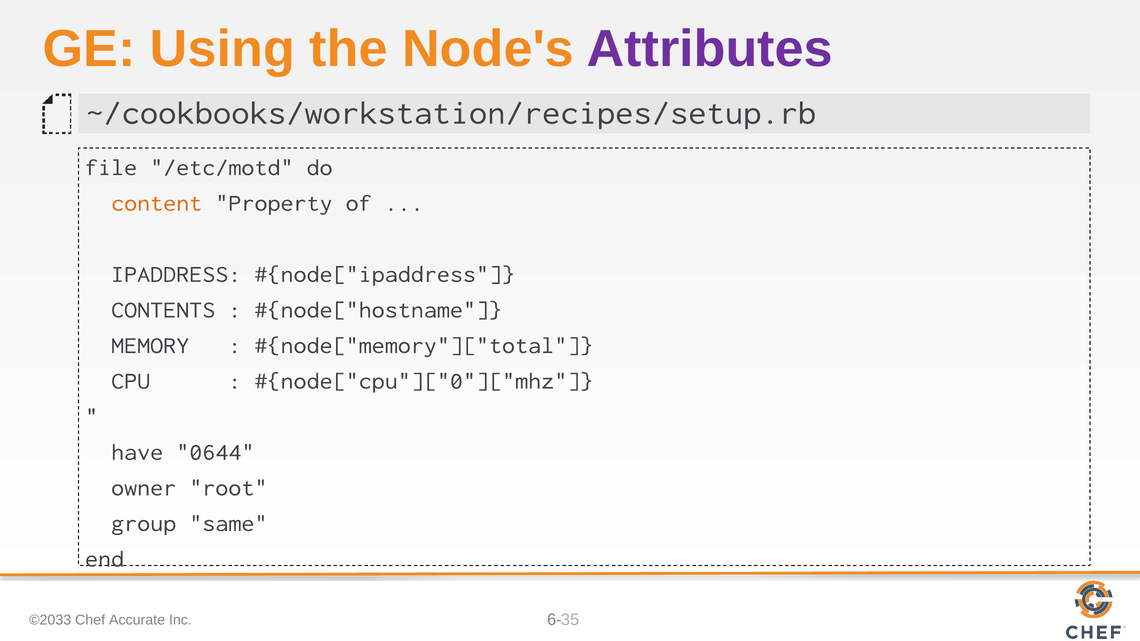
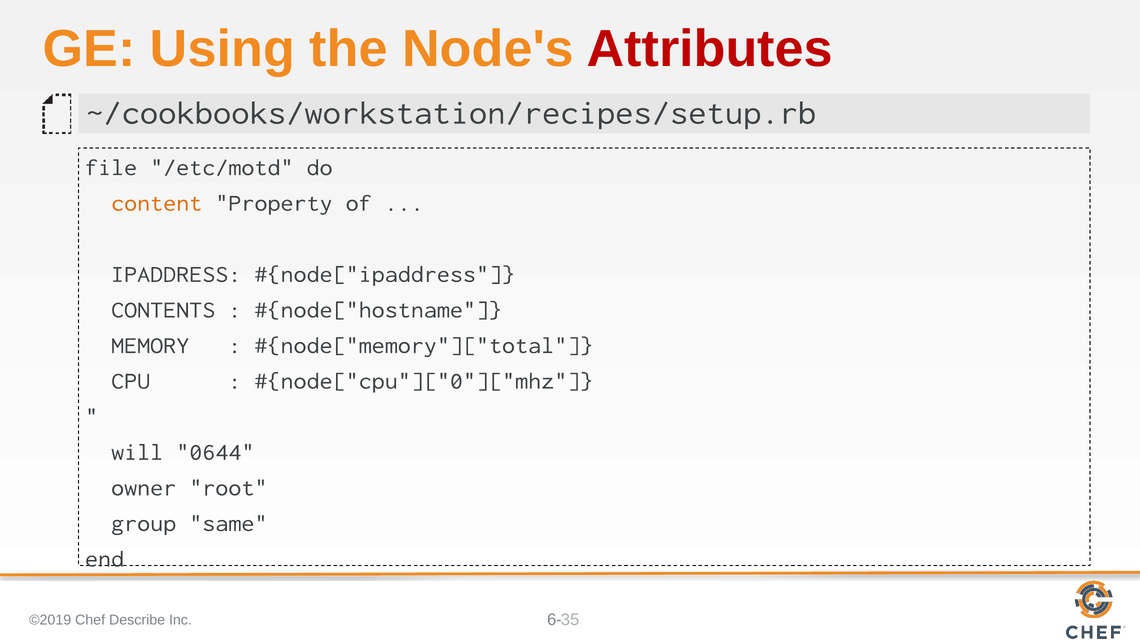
Attributes colour: purple -> red
have: have -> will
©2033: ©2033 -> ©2019
Accurate: Accurate -> Describe
